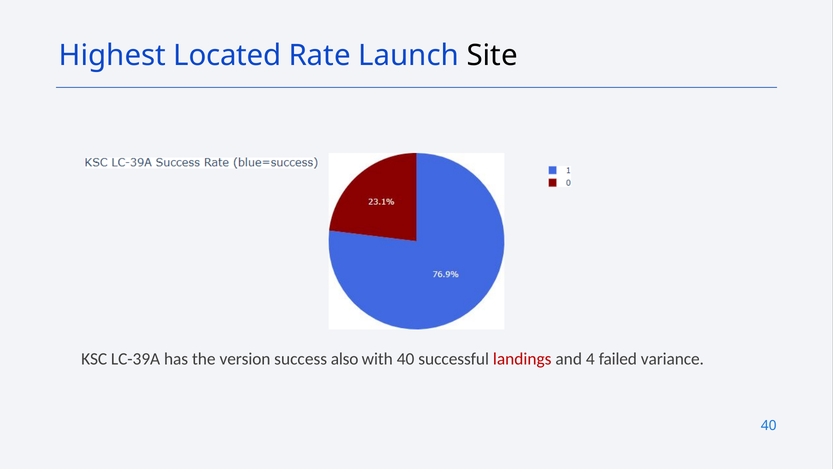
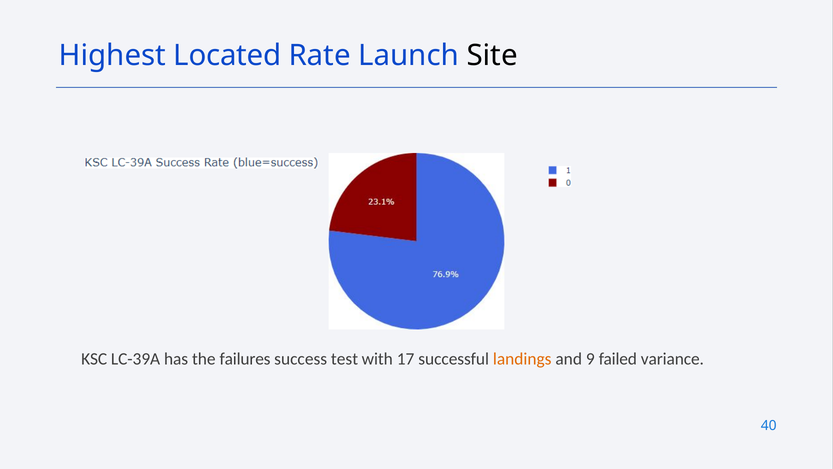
version: version -> failures
also: also -> test
with 40: 40 -> 17
landings colour: red -> orange
4: 4 -> 9
